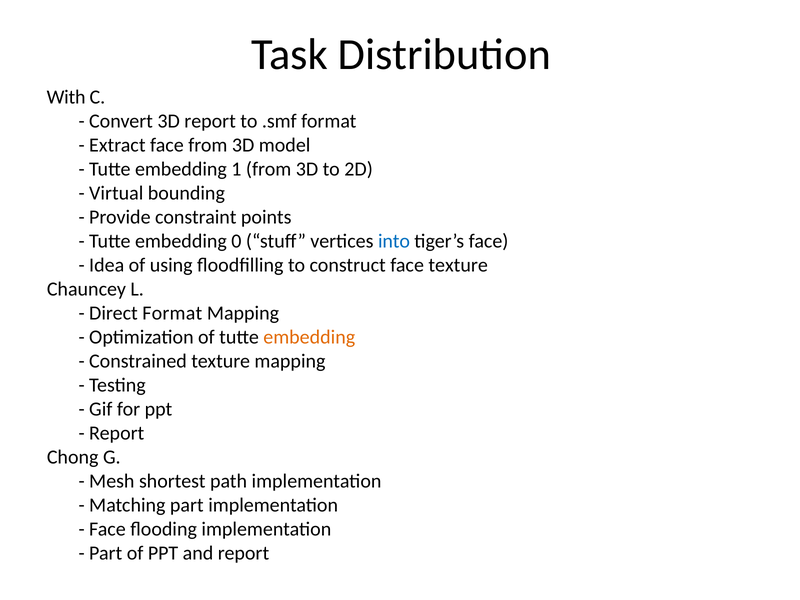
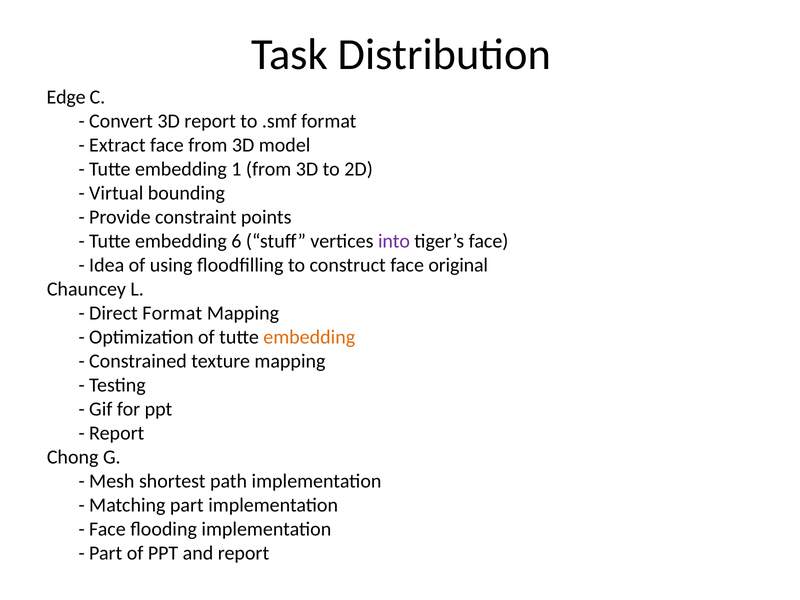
With: With -> Edge
0: 0 -> 6
into colour: blue -> purple
face texture: texture -> original
